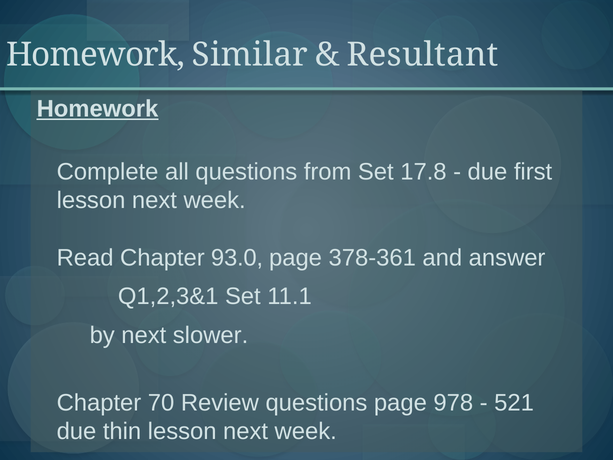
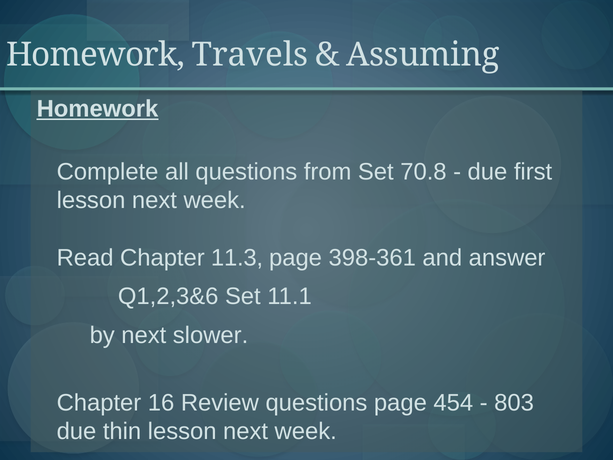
Similar: Similar -> Travels
Resultant: Resultant -> Assuming
17.8: 17.8 -> 70.8
93.0: 93.0 -> 11.3
378-361: 378-361 -> 398-361
Q1,2,3&1: Q1,2,3&1 -> Q1,2,3&6
70: 70 -> 16
978: 978 -> 454
521: 521 -> 803
